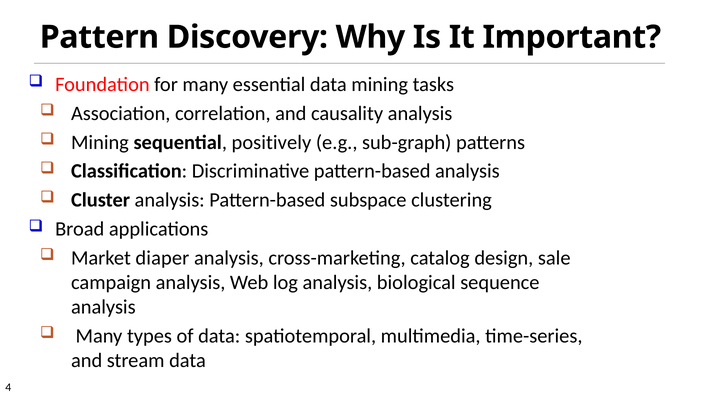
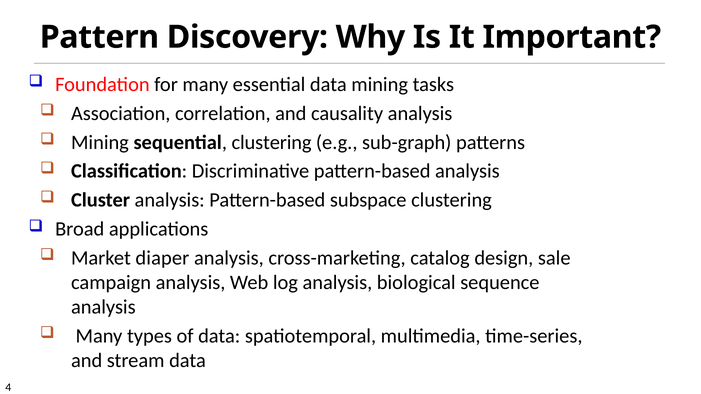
sequential positively: positively -> clustering
